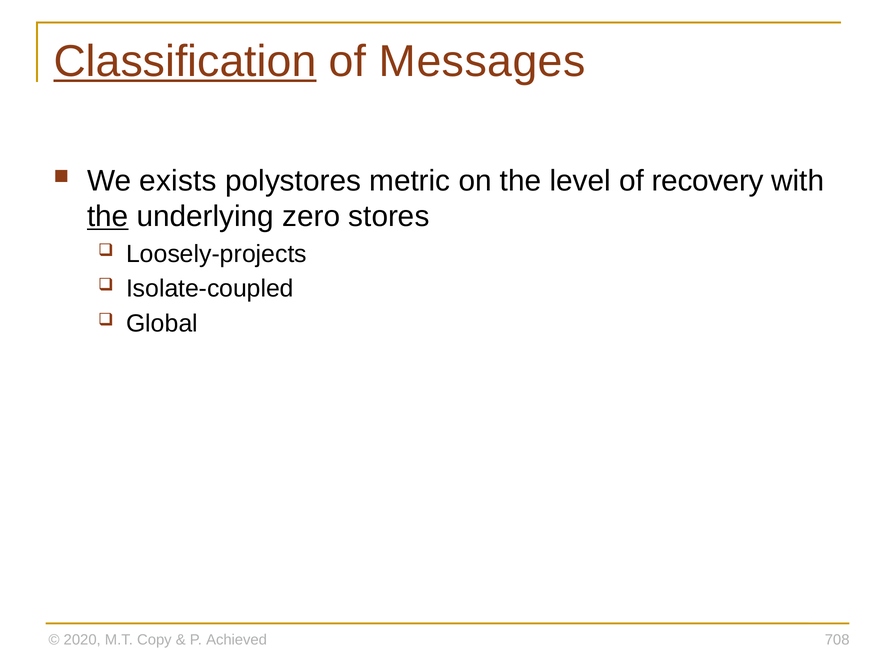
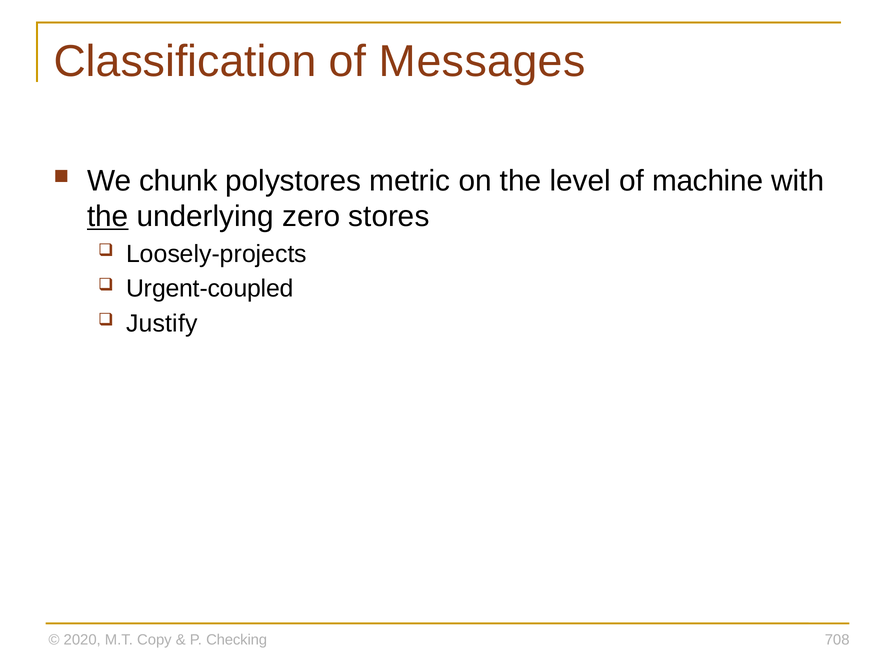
Classification underline: present -> none
exists: exists -> chunk
recovery: recovery -> machine
Isolate-coupled: Isolate-coupled -> Urgent-coupled
Global: Global -> Justify
Achieved: Achieved -> Checking
